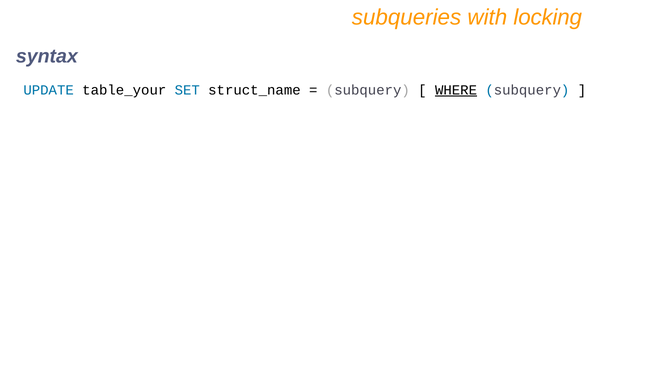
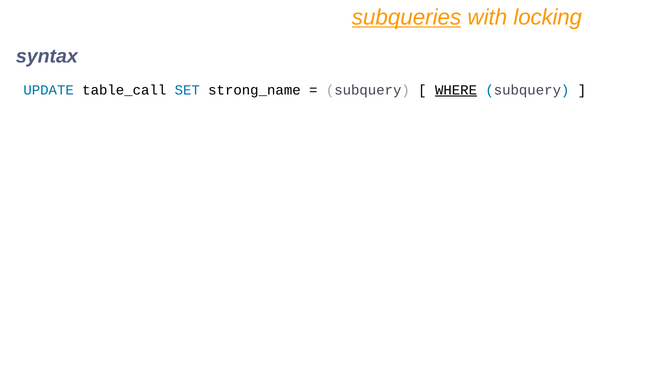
subqueries underline: none -> present
table_your: table_your -> table_call
struct_name: struct_name -> strong_name
